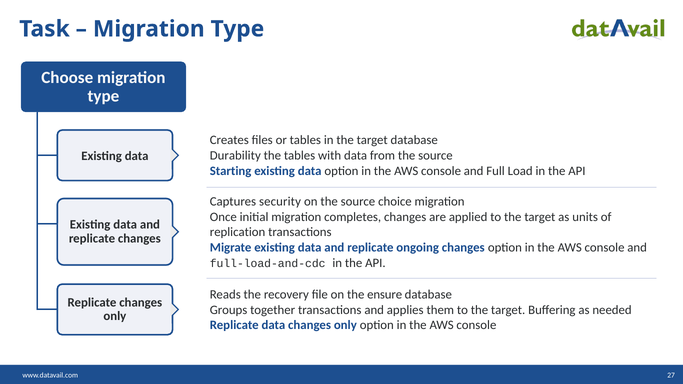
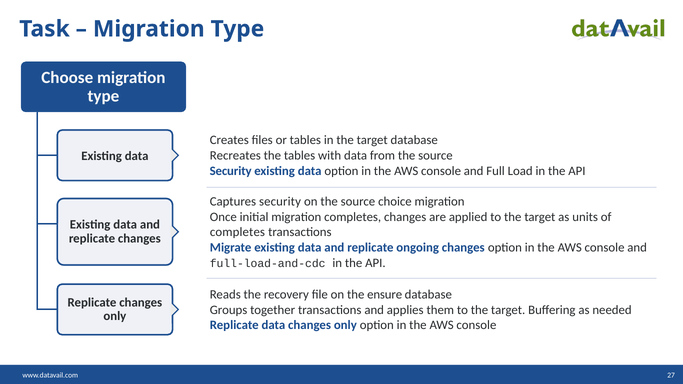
Durability: Durability -> Recreates
Starting at (231, 171): Starting -> Security
replication at (238, 232): replication -> completes
